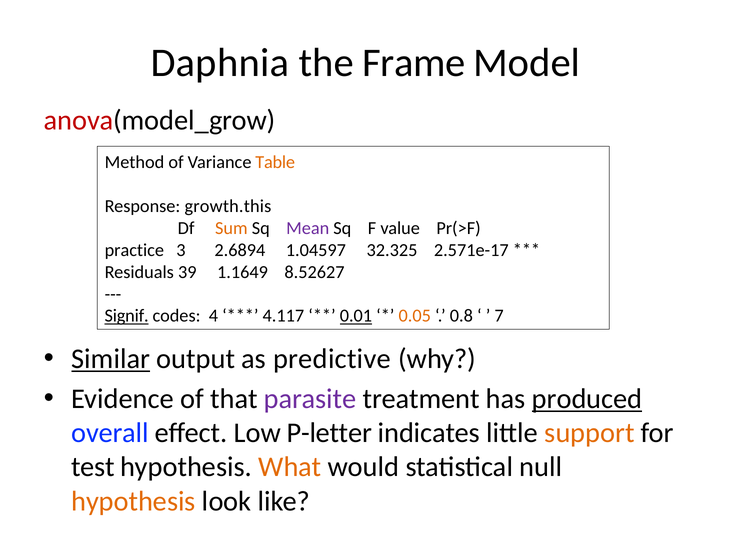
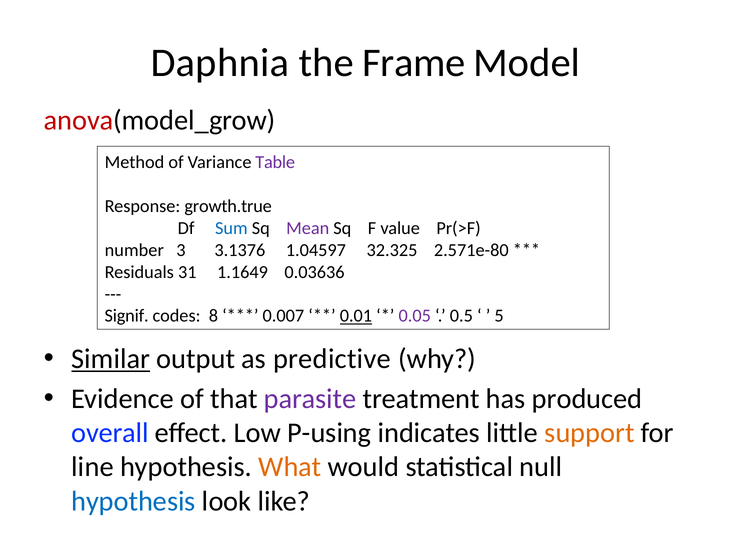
Table colour: orange -> purple
growth.this: growth.this -> growth.true
Sum colour: orange -> blue
practice: practice -> number
2.6894: 2.6894 -> 3.1376
2.571e-17: 2.571e-17 -> 2.571e-80
39: 39 -> 31
8.52627: 8.52627 -> 0.03636
Signif underline: present -> none
4: 4 -> 8
4.117: 4.117 -> 0.007
0.05 colour: orange -> purple
0.8: 0.8 -> 0.5
7: 7 -> 5
produced underline: present -> none
P-letter: P-letter -> P-using
test: test -> line
hypothesis at (133, 500) colour: orange -> blue
